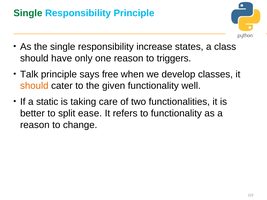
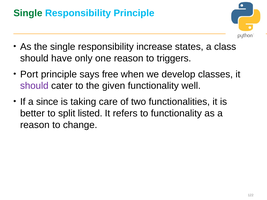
Talk: Talk -> Port
should at (34, 86) colour: orange -> purple
static: static -> since
ease: ease -> listed
